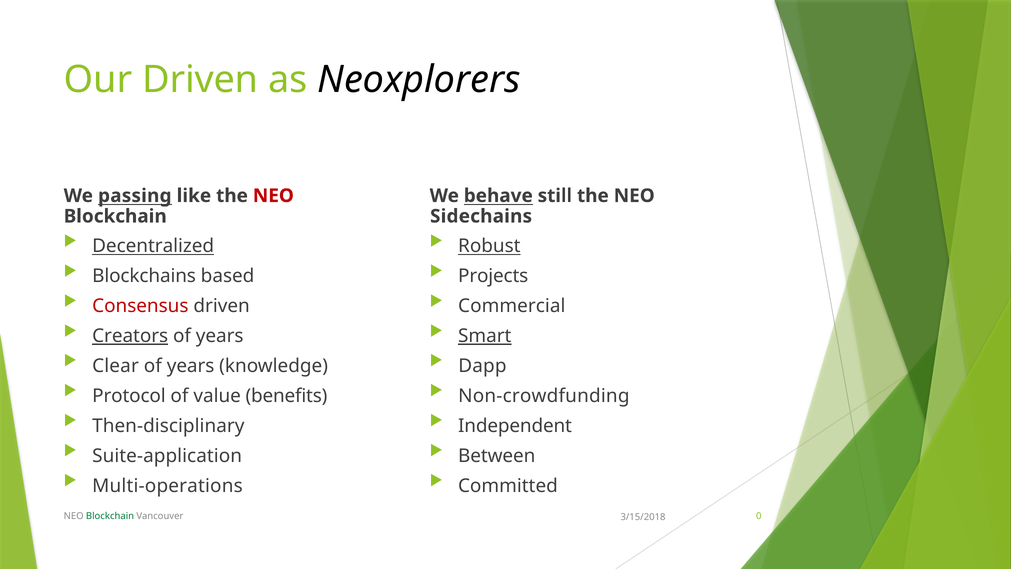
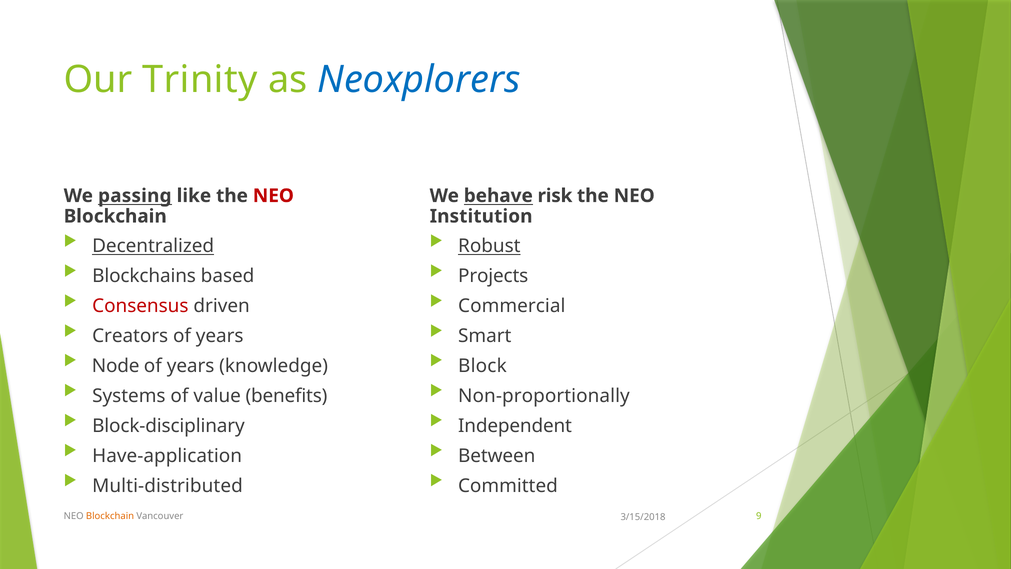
Our Driven: Driven -> Trinity
Neoxplorers colour: black -> blue
still: still -> risk
Sidechains: Sidechains -> Institution
Creators underline: present -> none
Smart underline: present -> none
Clear: Clear -> Node
Dapp: Dapp -> Block
Protocol: Protocol -> Systems
Non-crowdfunding: Non-crowdfunding -> Non-proportionally
Then-disciplinary: Then-disciplinary -> Block-disciplinary
Suite-application: Suite-application -> Have-application
Multi-operations: Multi-operations -> Multi-distributed
Blockchain at (110, 516) colour: green -> orange
0: 0 -> 9
